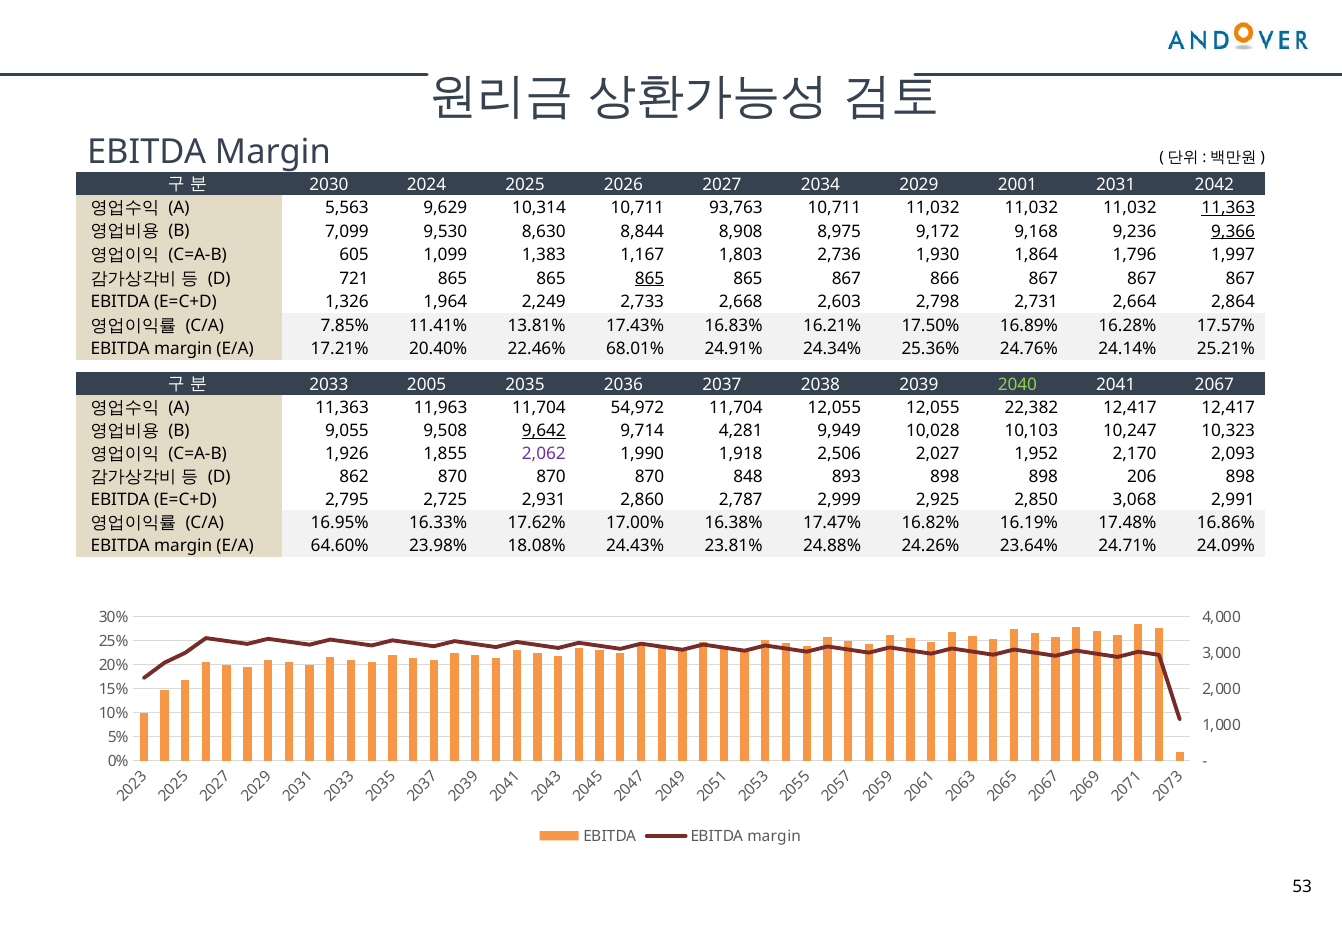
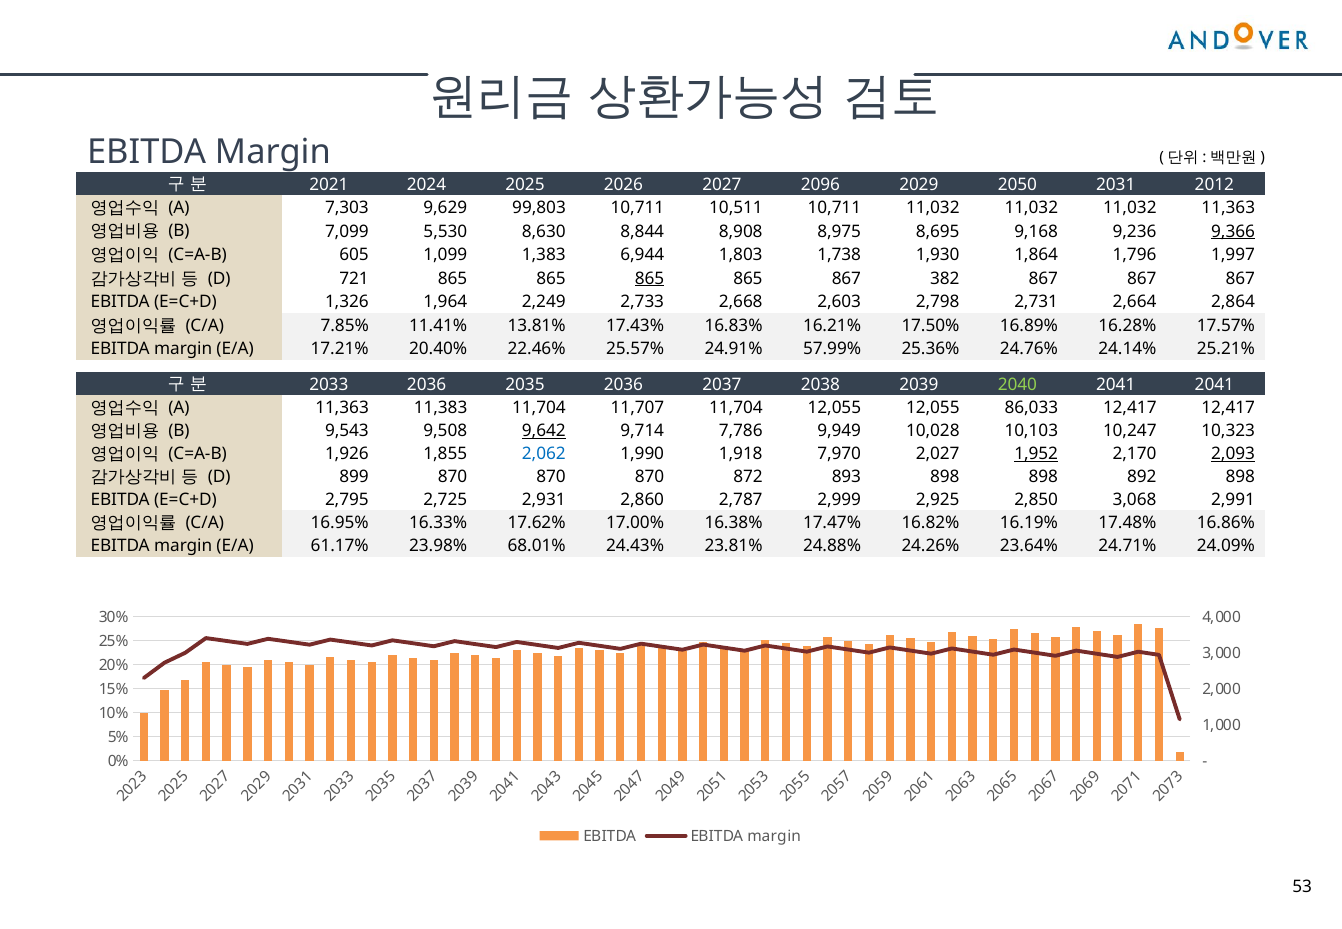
2030: 2030 -> 2021
2034: 2034 -> 2096
2001: 2001 -> 2050
2042: 2042 -> 2012
5,563: 5,563 -> 7,303
10,314: 10,314 -> 99,803
93,763: 93,763 -> 10,511
11,363 at (1228, 208) underline: present -> none
9,530: 9,530 -> 5,530
9,172: 9,172 -> 8,695
1,167: 1,167 -> 6,944
2,736: 2,736 -> 1,738
866: 866 -> 382
68.01%: 68.01% -> 25.57%
24.34%: 24.34% -> 57.99%
2033 2005: 2005 -> 2036
2041 2067: 2067 -> 2041
11,963: 11,963 -> 11,383
54,972: 54,972 -> 11,707
22,382: 22,382 -> 86,033
9,055: 9,055 -> 9,543
4,281: 4,281 -> 7,786
2,062 colour: purple -> blue
2,506: 2,506 -> 7,970
1,952 underline: none -> present
2,093 underline: none -> present
862: 862 -> 899
848: 848 -> 872
206: 206 -> 892
64.60%: 64.60% -> 61.17%
18.08%: 18.08% -> 68.01%
